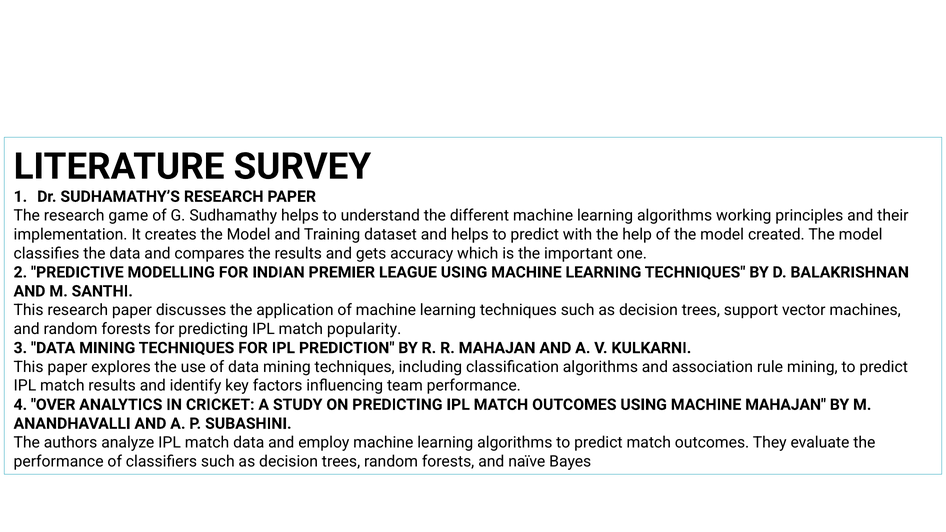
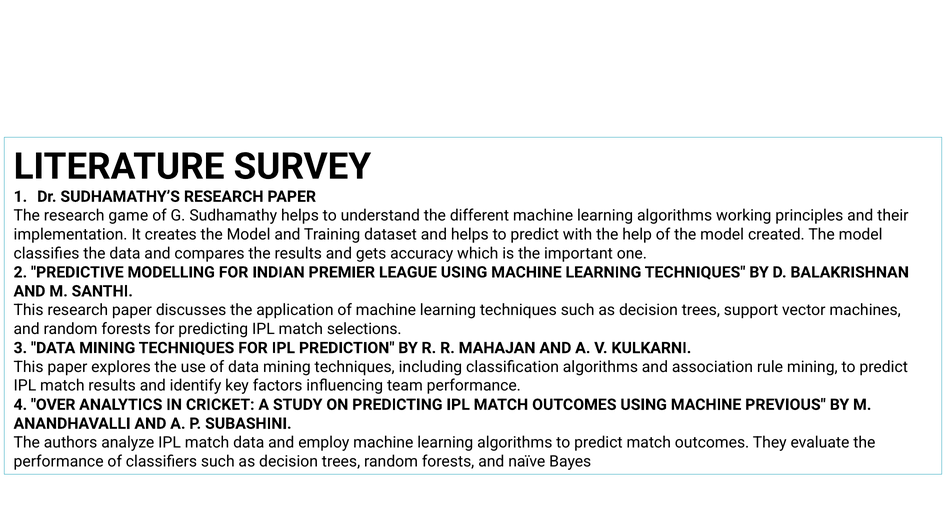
popularity: popularity -> selections
MACHINE MAHAJAN: MAHAJAN -> PREVIOUS
